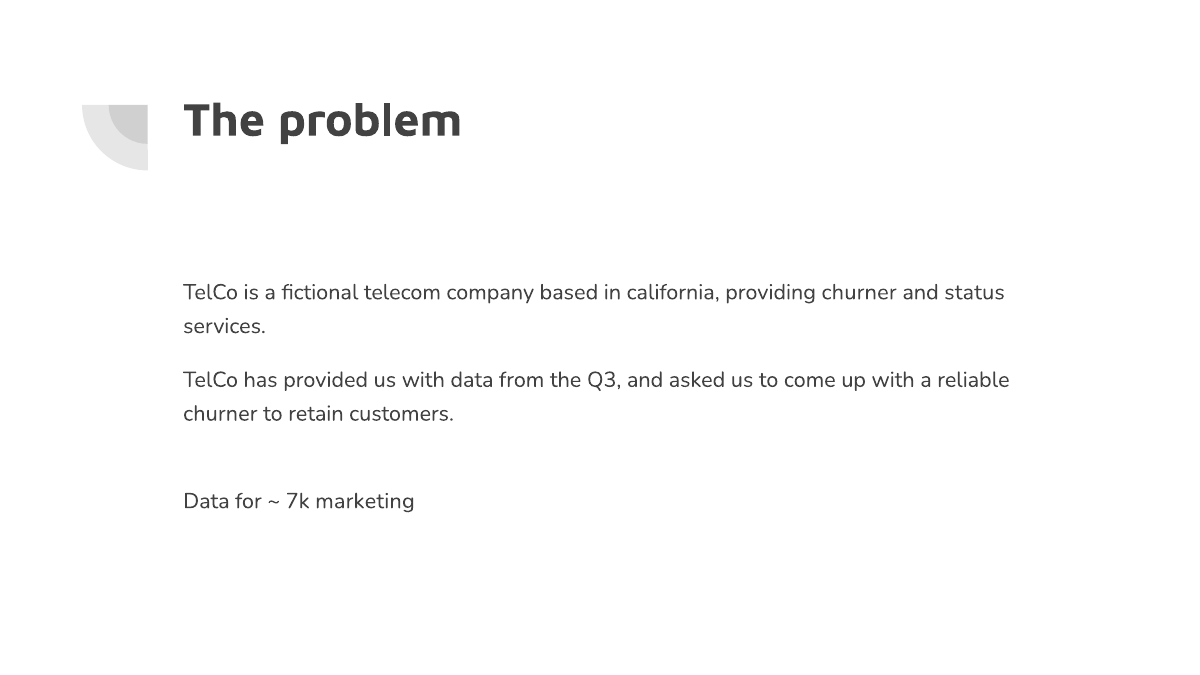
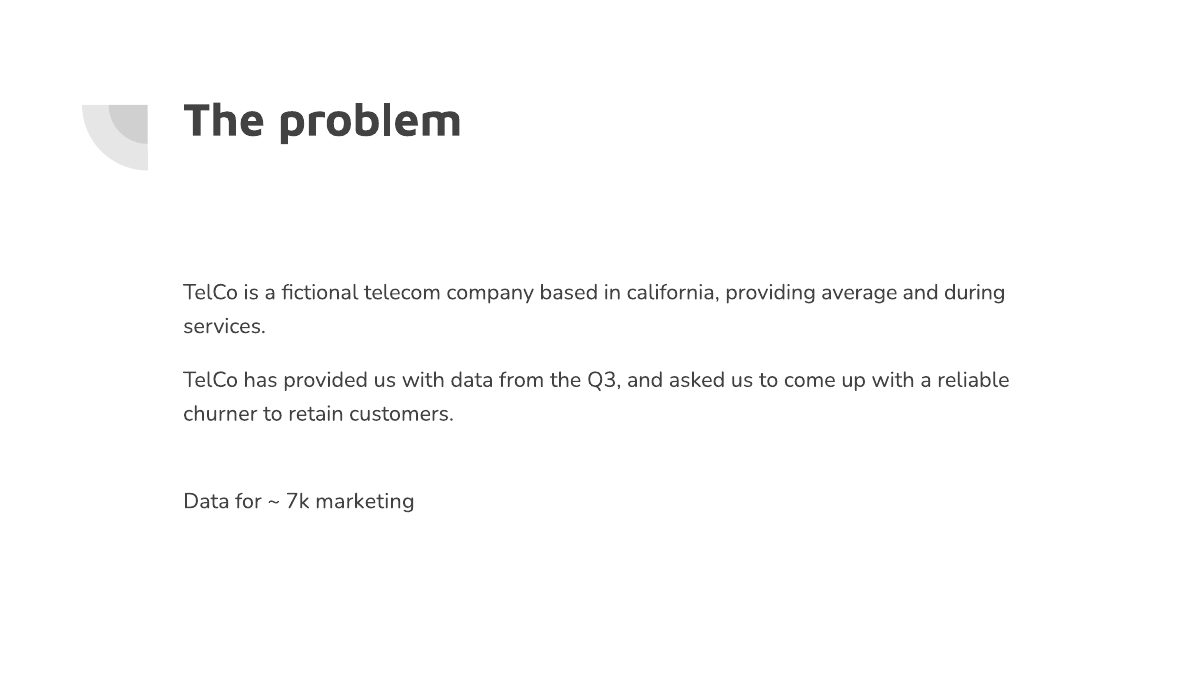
providing churner: churner -> average
status: status -> during
